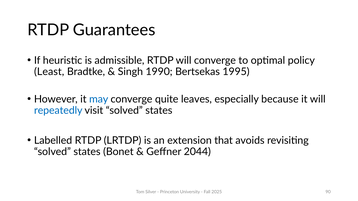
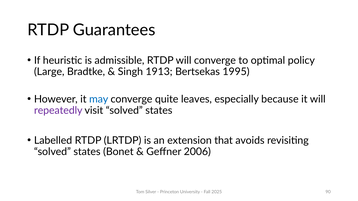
Least: Least -> Large
1990: 1990 -> 1913
repeatedly colour: blue -> purple
2044: 2044 -> 2006
